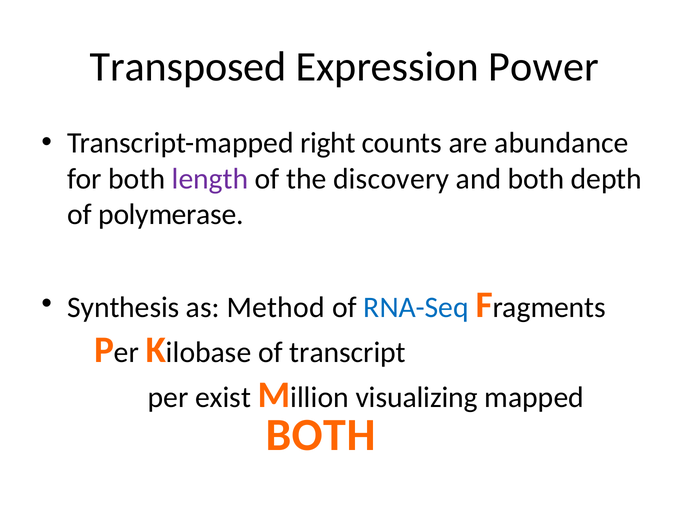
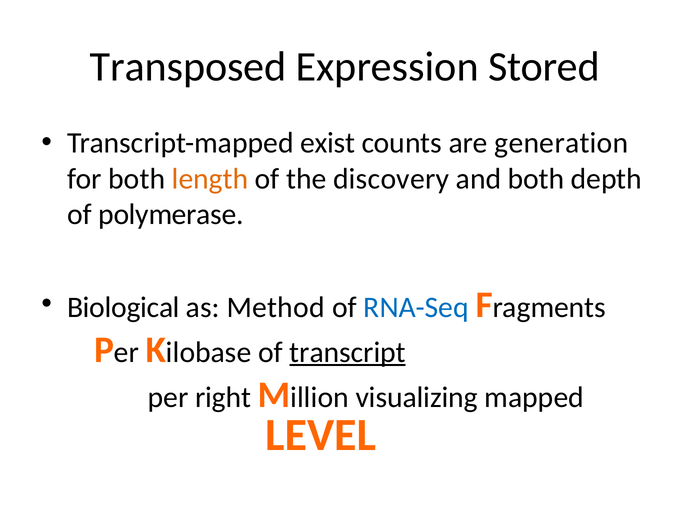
Power: Power -> Stored
right: right -> exist
abundance: abundance -> generation
length colour: purple -> orange
Synthesis: Synthesis -> Biological
transcript underline: none -> present
exist: exist -> right
BOTH at (321, 435): BOTH -> LEVEL
